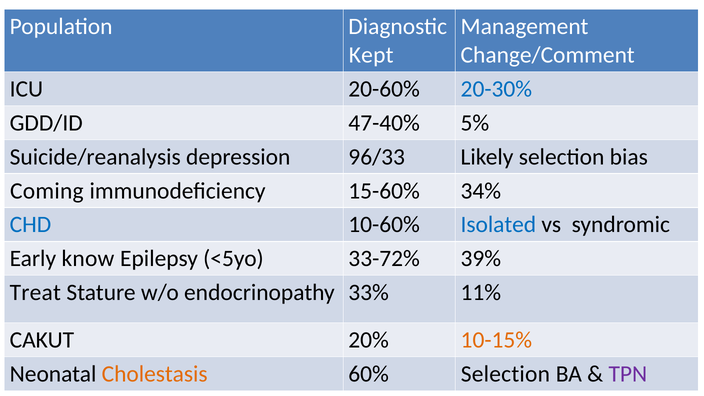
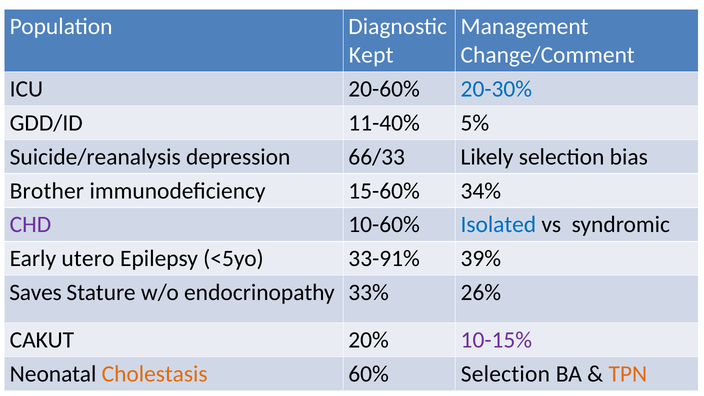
47-40%: 47-40% -> 11-40%
96/33: 96/33 -> 66/33
Coming: Coming -> Brother
CHD colour: blue -> purple
know: know -> utero
33-72%: 33-72% -> 33-91%
Treat: Treat -> Saves
11%: 11% -> 26%
10-15% colour: orange -> purple
TPN colour: purple -> orange
